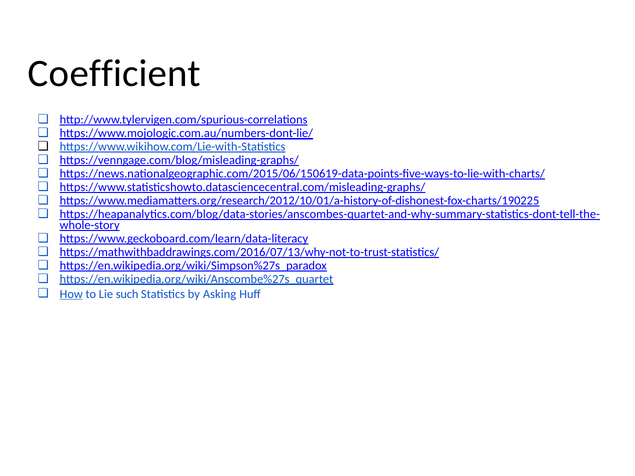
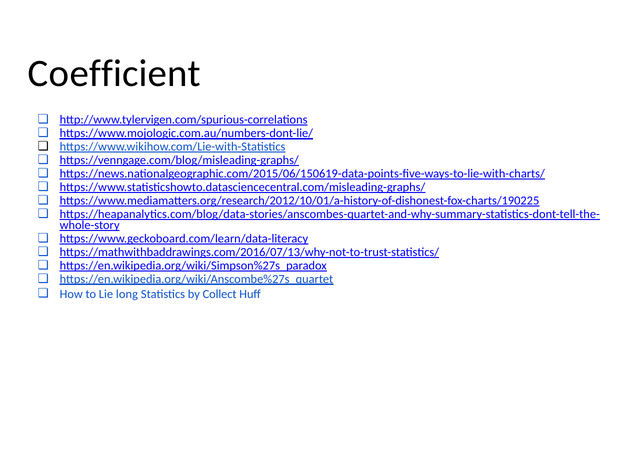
How underline: present -> none
such: such -> long
Asking: Asking -> Collect
